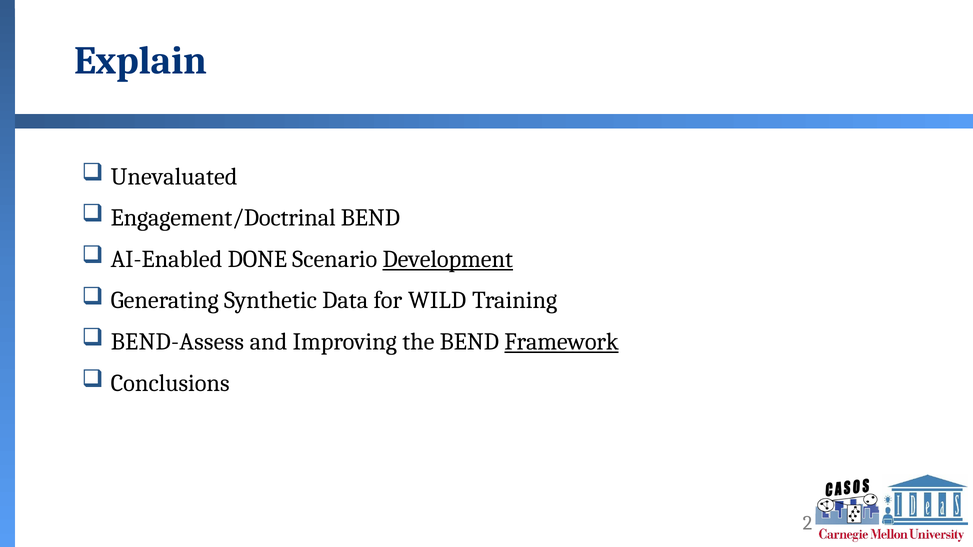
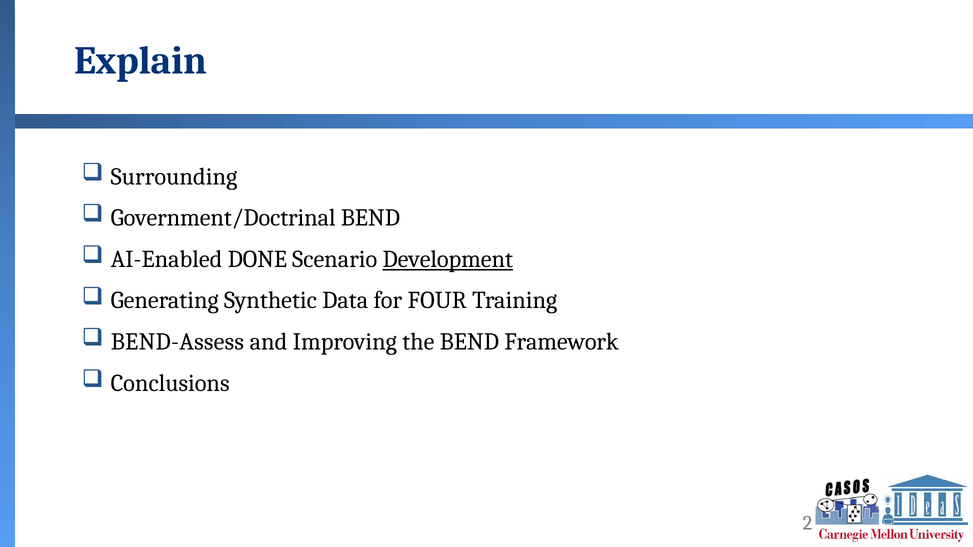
Unevaluated: Unevaluated -> Surrounding
Engagement/Doctrinal: Engagement/Doctrinal -> Government/Doctrinal
WILD: WILD -> FOUR
Framework underline: present -> none
